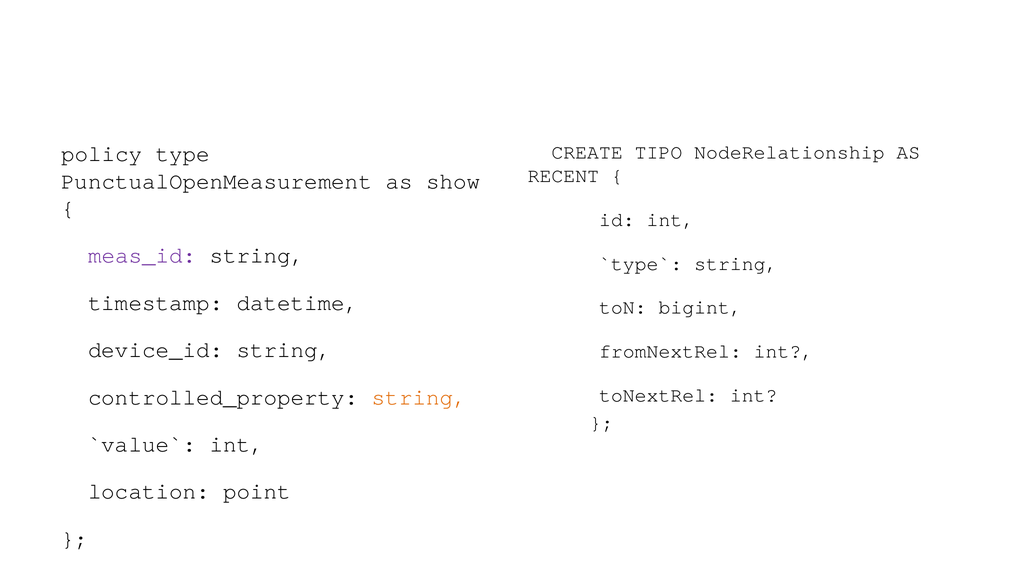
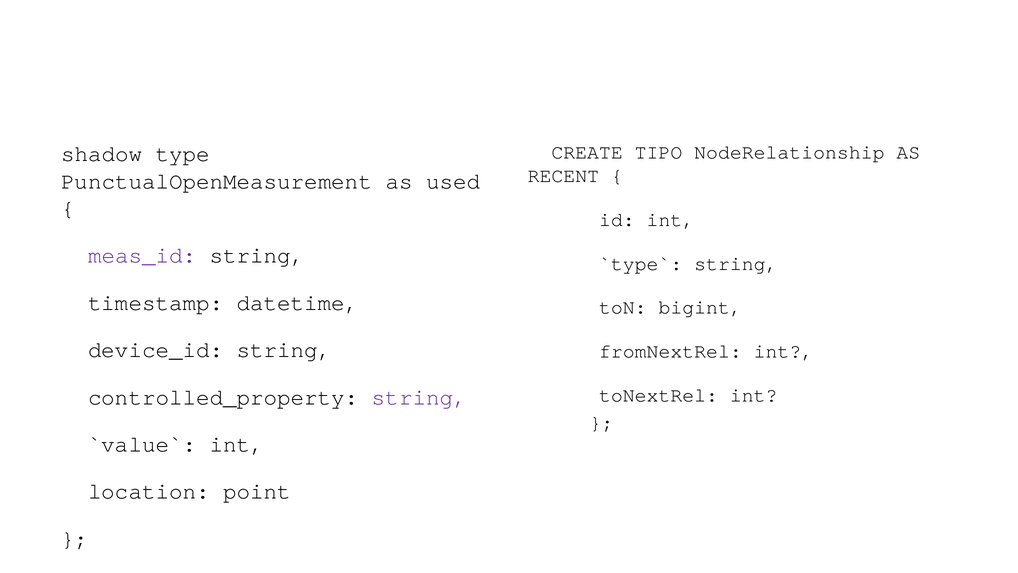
policy: policy -> shadow
show: show -> used
string at (419, 397) colour: orange -> purple
